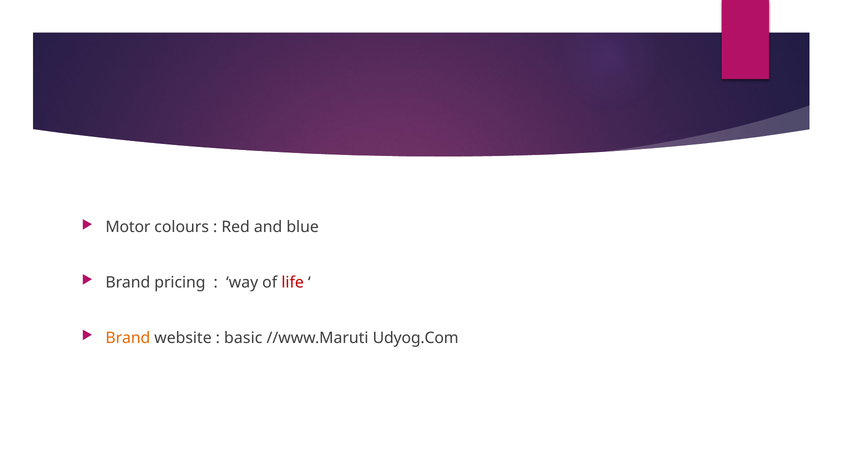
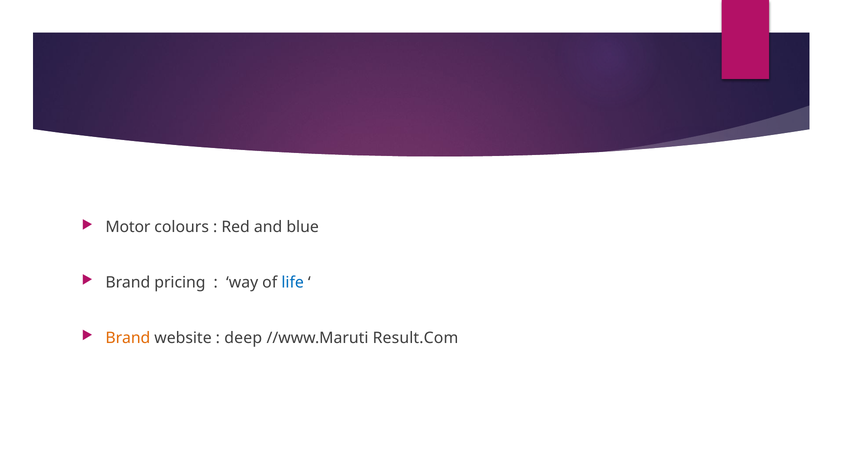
life colour: red -> blue
basic: basic -> deep
Udyog.Com: Udyog.Com -> Result.Com
